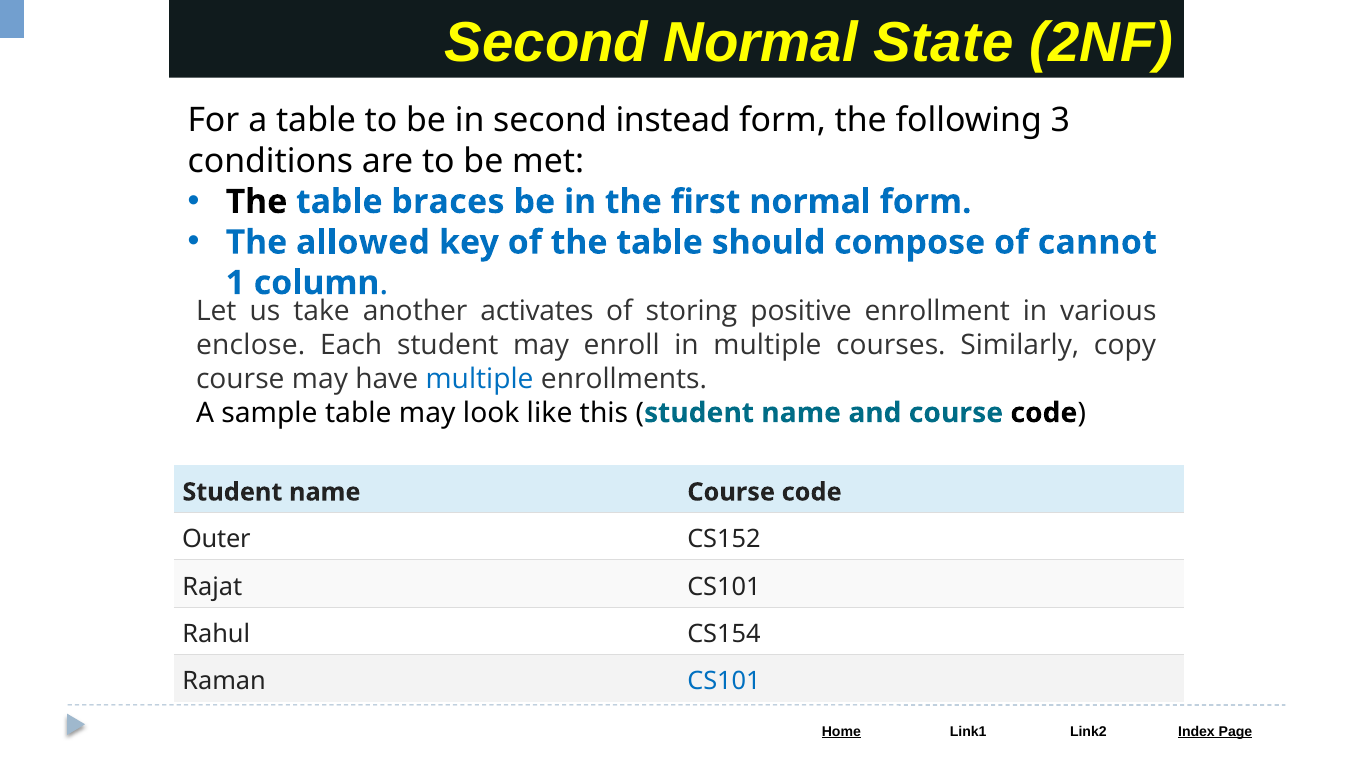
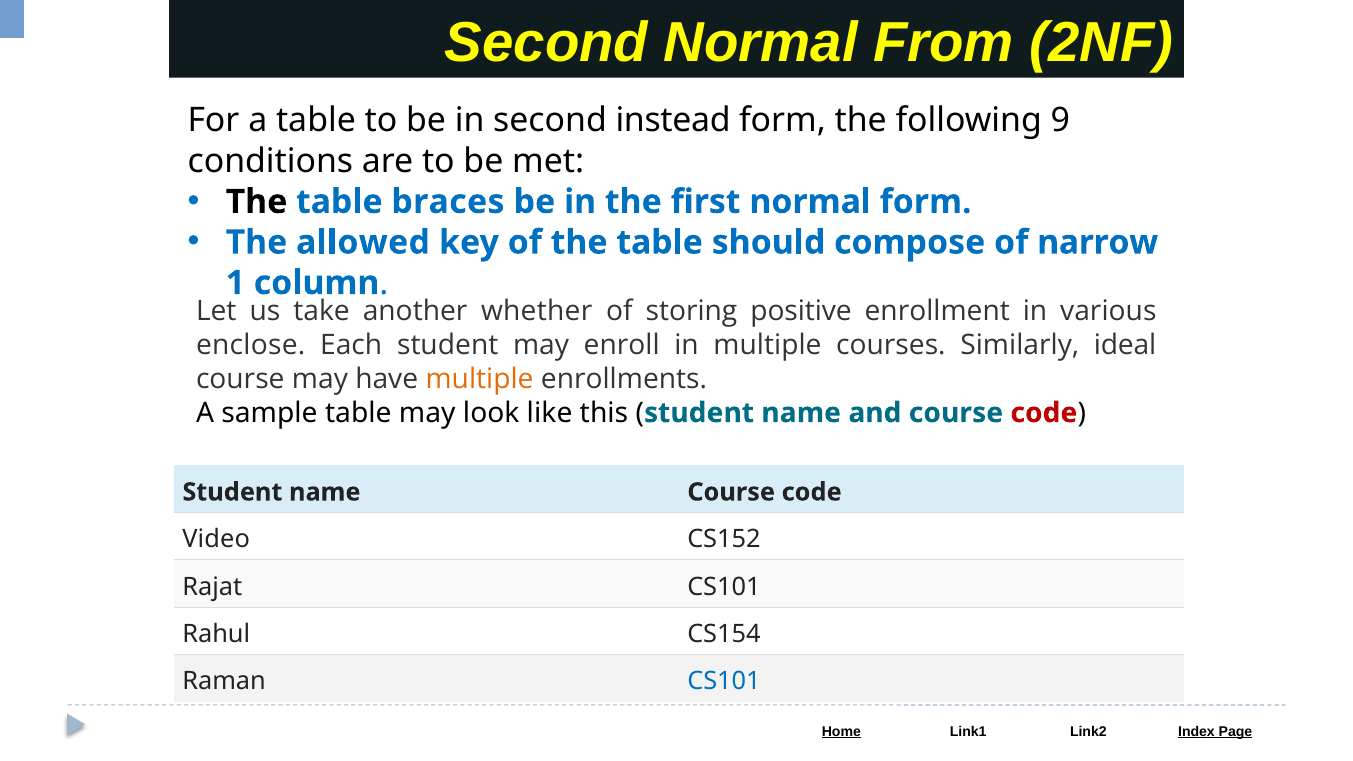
State: State -> From
3: 3 -> 9
cannot: cannot -> narrow
activates: activates -> whether
copy: copy -> ideal
multiple at (480, 379) colour: blue -> orange
code at (1044, 413) colour: black -> red
Outer: Outer -> Video
